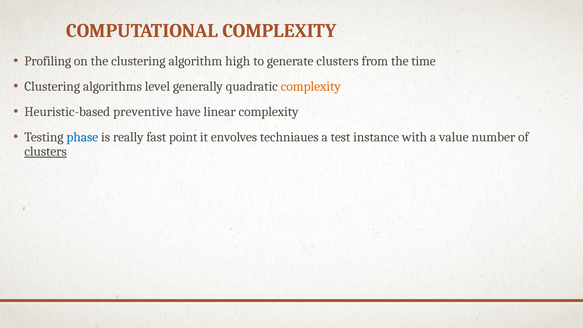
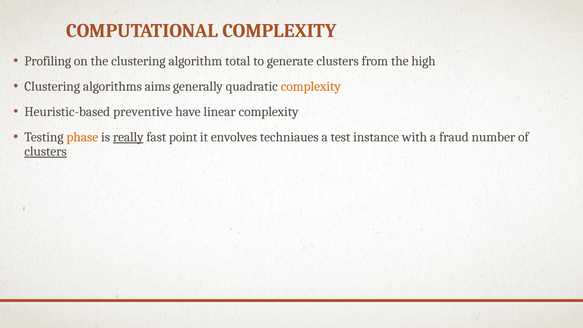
high: high -> total
time: time -> high
level: level -> aims
phase colour: blue -> orange
really underline: none -> present
value: value -> fraud
